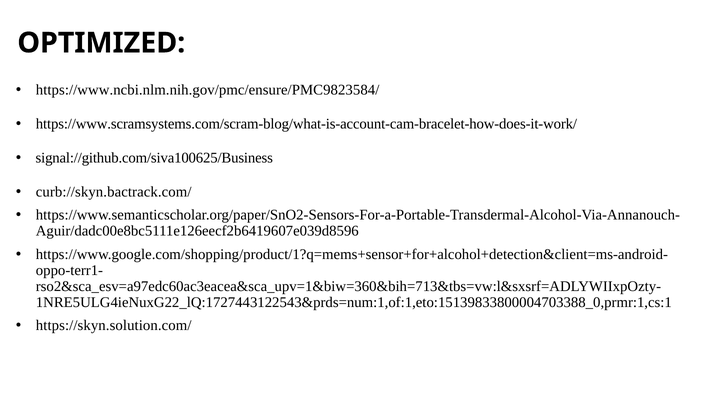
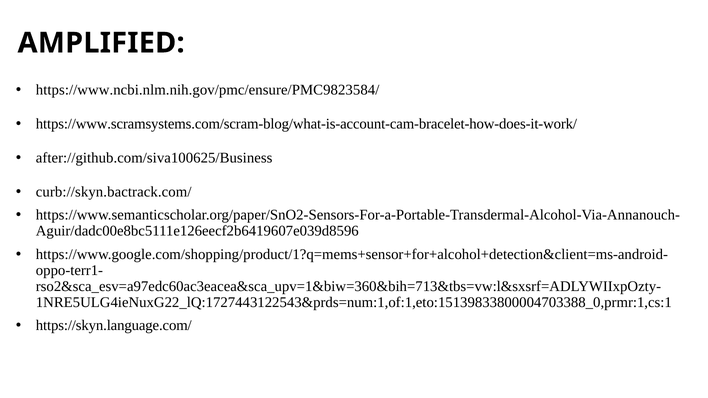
OPTIMIZED: OPTIMIZED -> AMPLIFIED
signal://github.com/siva100625/Business: signal://github.com/siva100625/Business -> after://github.com/siva100625/Business
https://skyn.solution.com/: https://skyn.solution.com/ -> https://skyn.language.com/
